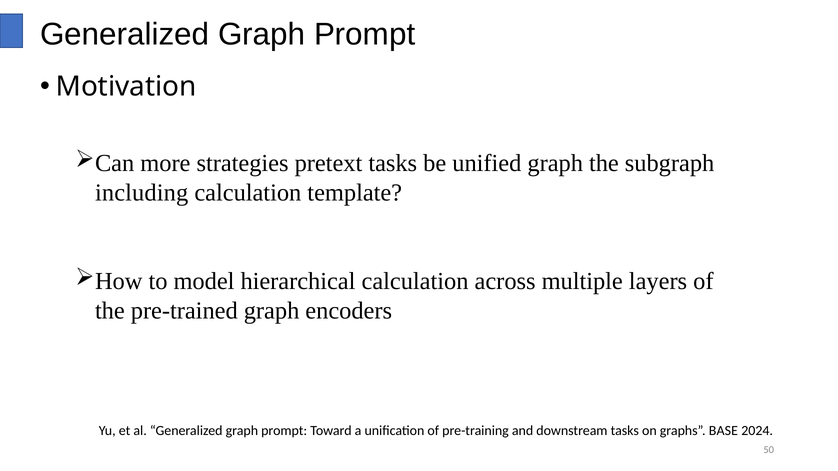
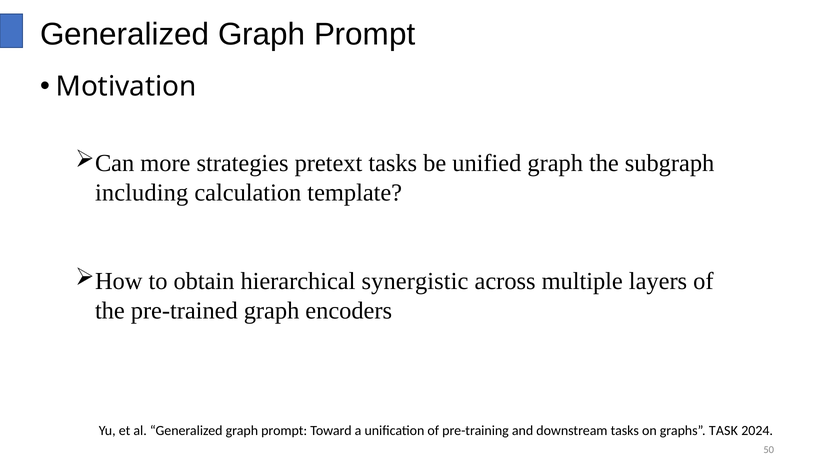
model: model -> obtain
hierarchical calculation: calculation -> synergistic
BASE: BASE -> TASK
